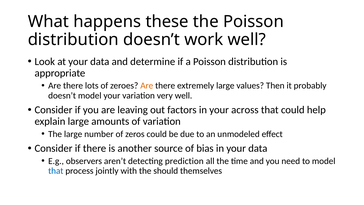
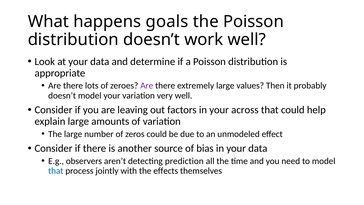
these: these -> goals
Are at (147, 86) colour: orange -> purple
should: should -> effects
